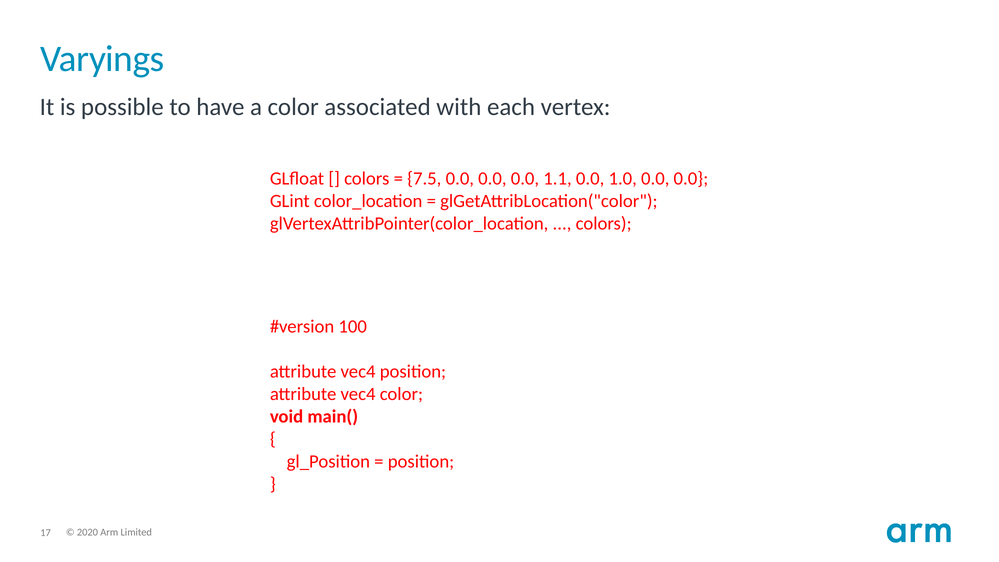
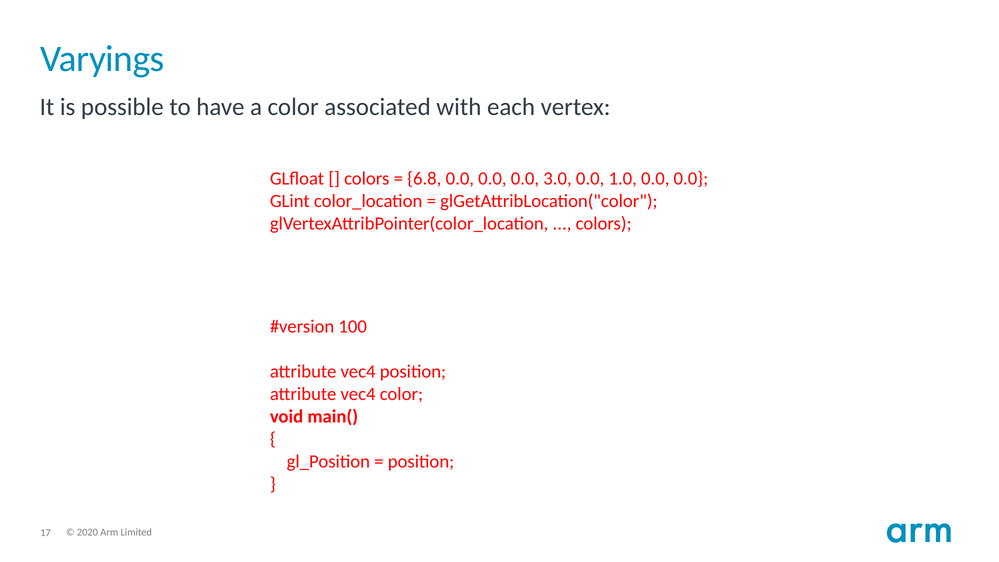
7.5: 7.5 -> 6.8
1.1: 1.1 -> 3.0
